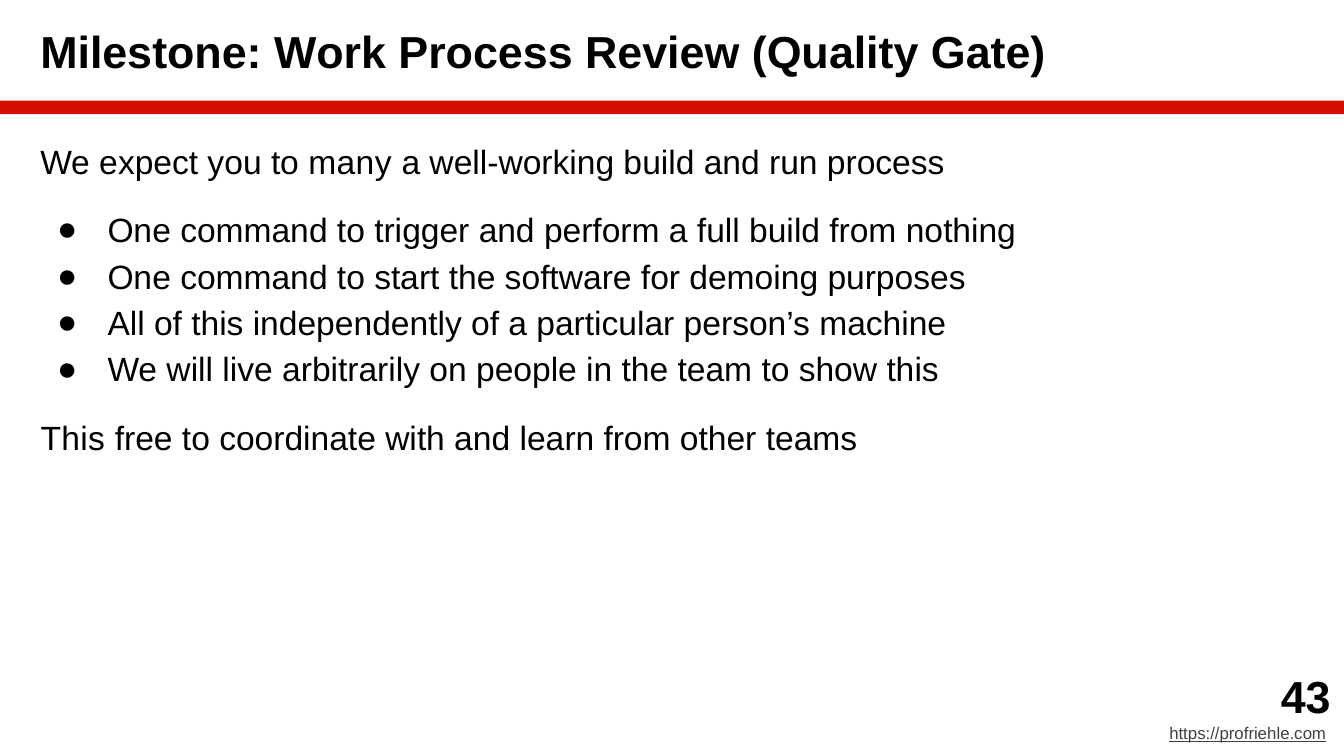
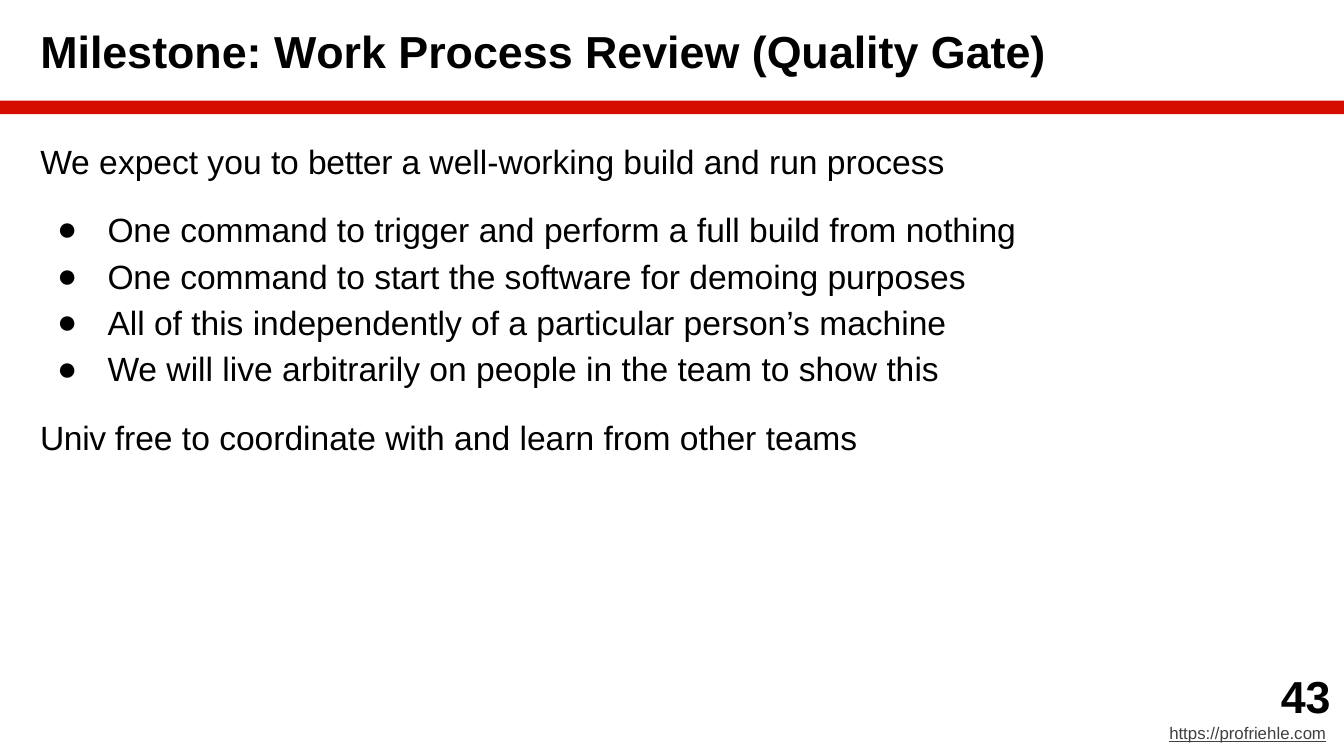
many: many -> better
This at (73, 439): This -> Univ
